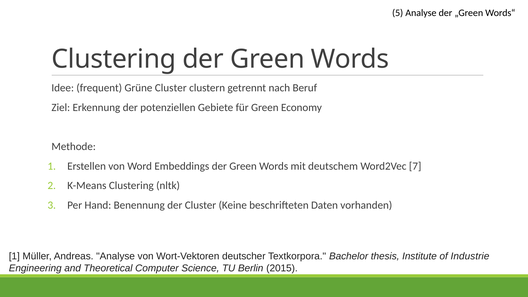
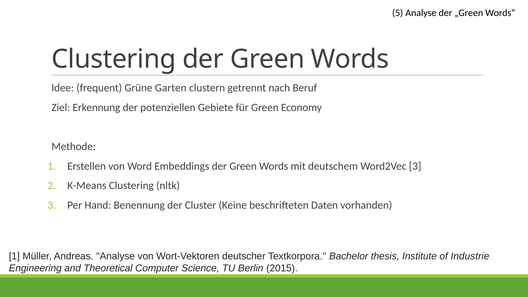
Grüne Cluster: Cluster -> Garten
Word2Vec 7: 7 -> 3
